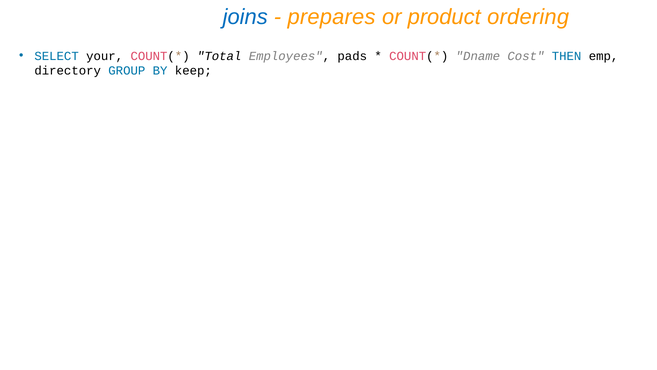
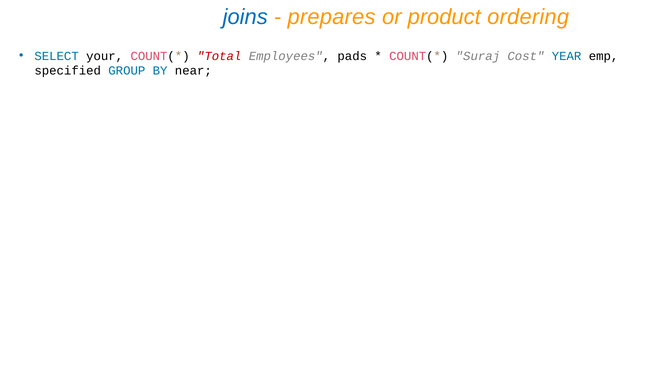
Total colour: black -> red
Dname: Dname -> Suraj
THEN: THEN -> YEAR
directory: directory -> specified
keep: keep -> near
